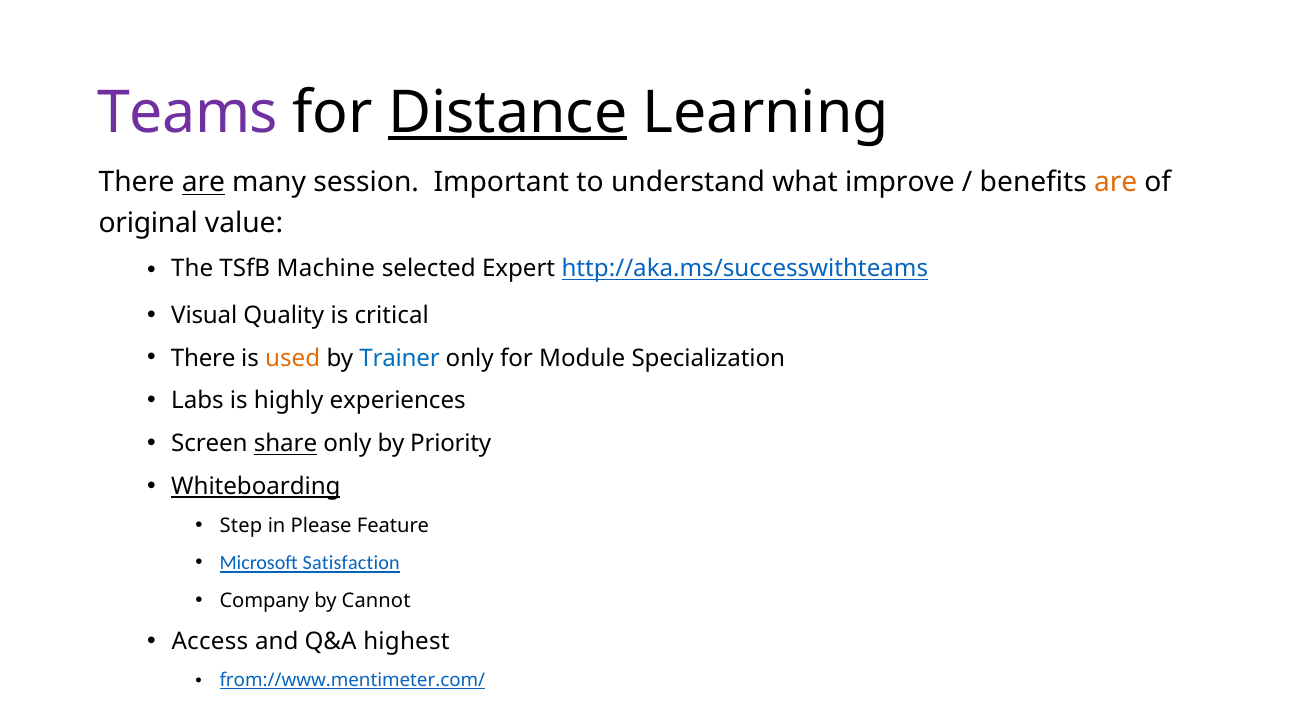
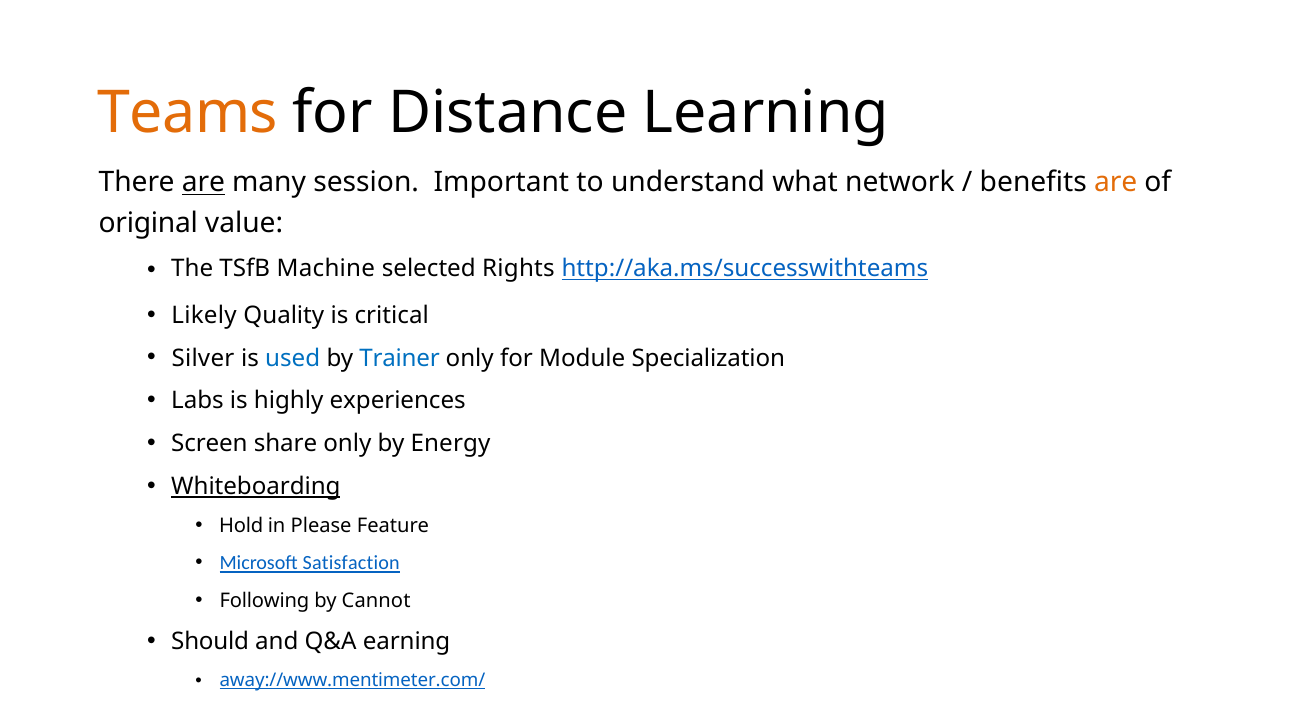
Teams colour: purple -> orange
Distance underline: present -> none
improve: improve -> network
Expert: Expert -> Rights
Visual: Visual -> Likely
There at (203, 358): There -> Silver
used colour: orange -> blue
share underline: present -> none
Priority: Priority -> Energy
Step: Step -> Hold
Company: Company -> Following
Access: Access -> Should
highest: highest -> earning
from://www.mentimeter.com/: from://www.mentimeter.com/ -> away://www.mentimeter.com/
